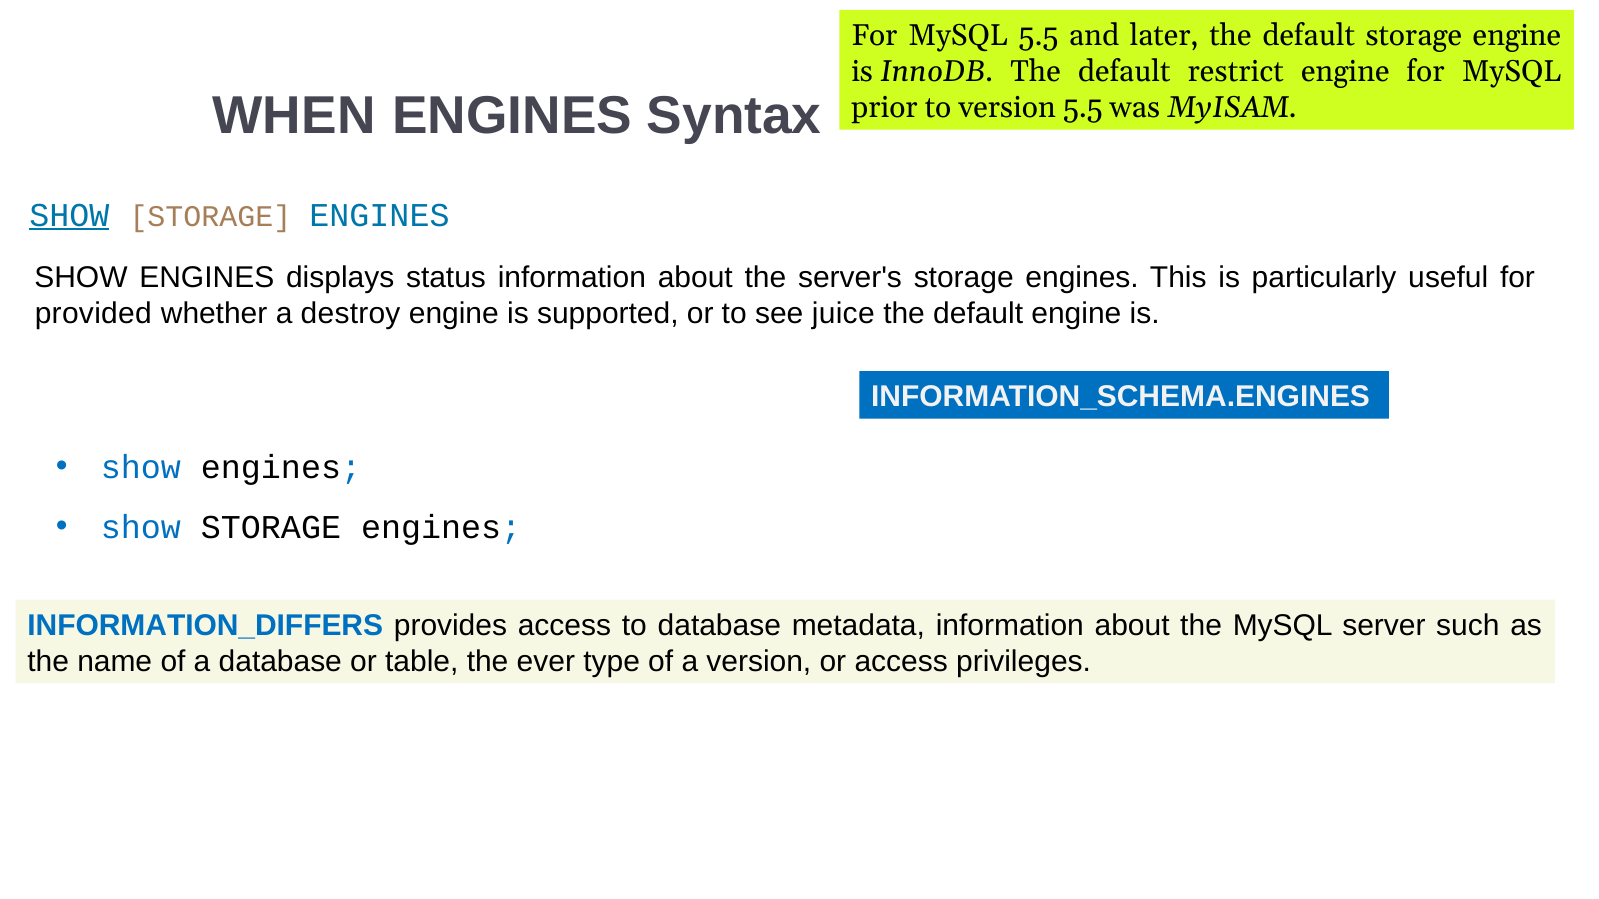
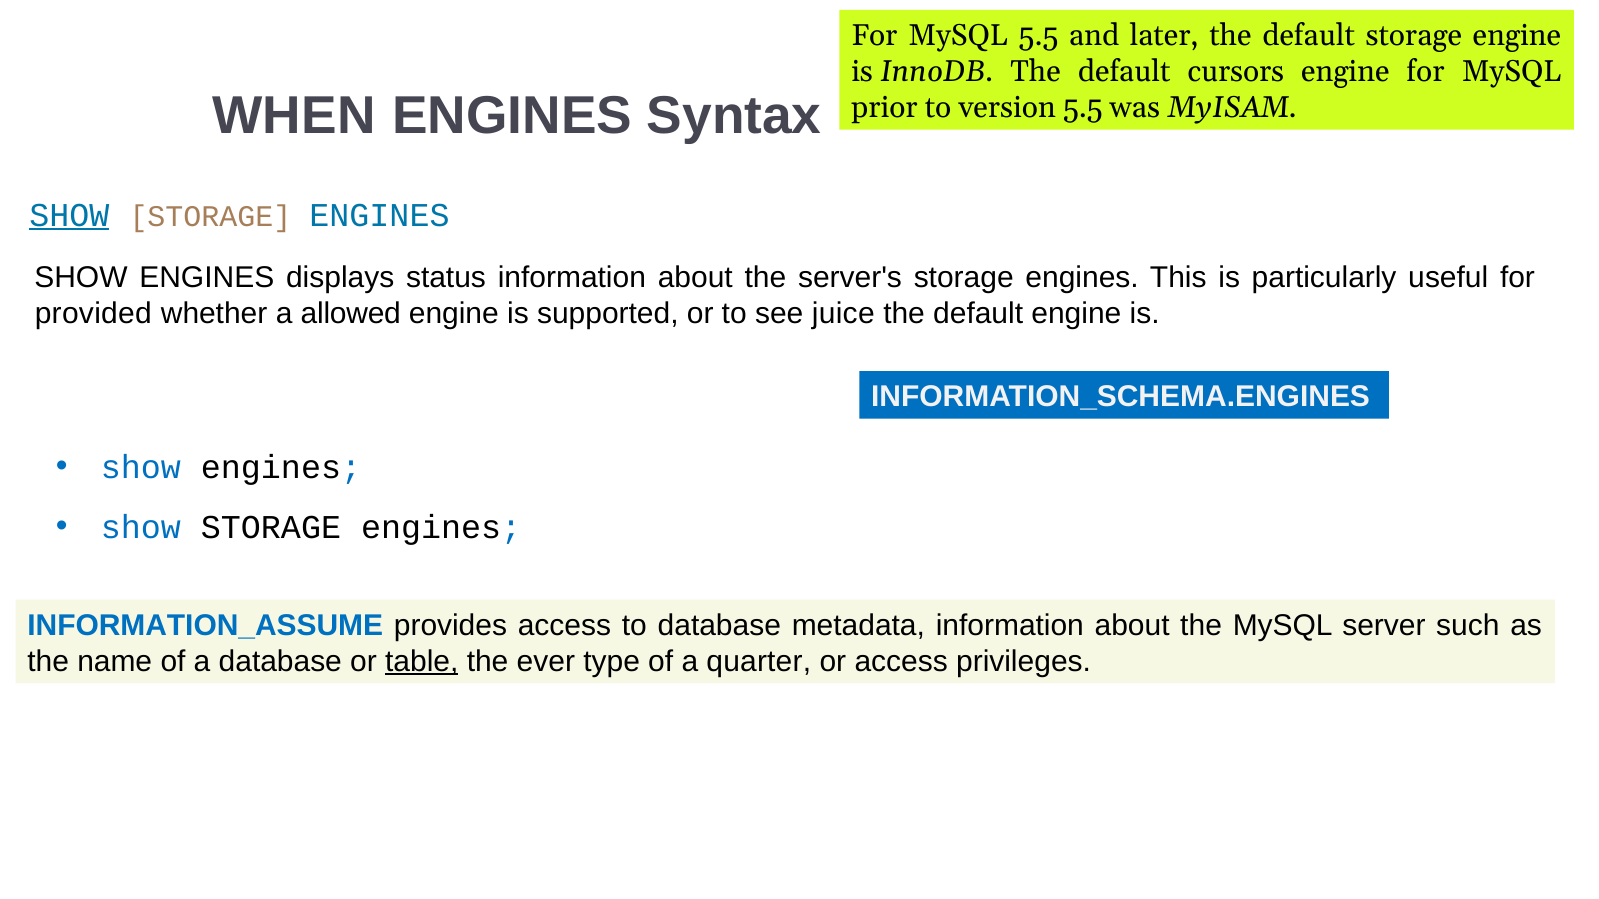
restrict: restrict -> cursors
destroy: destroy -> allowed
INFORMATION_DIFFERS: INFORMATION_DIFFERS -> INFORMATION_ASSUME
table underline: none -> present
a version: version -> quarter
